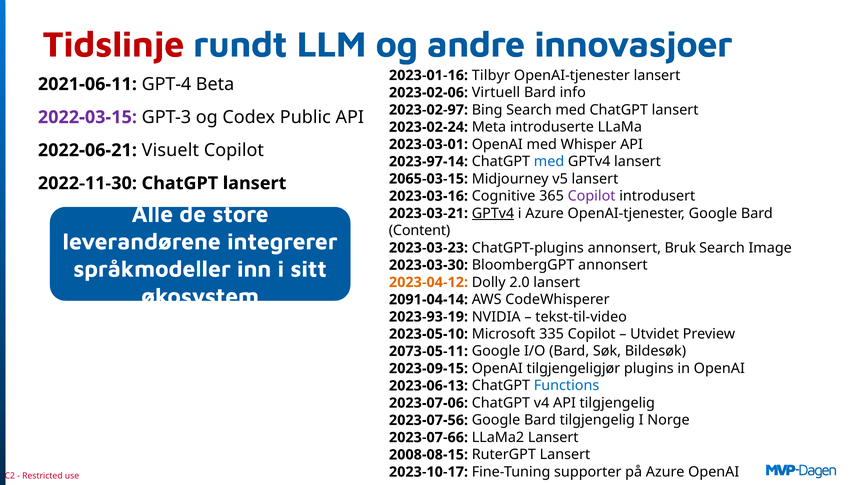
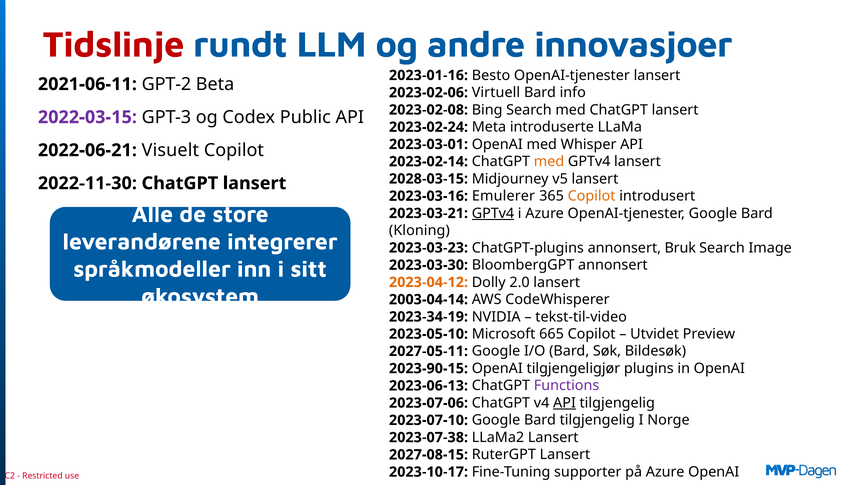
Tilbyr: Tilbyr -> Besto
GPT-4: GPT-4 -> GPT-2
2023-02-97: 2023-02-97 -> 2023-02-08
2023-97-14: 2023-97-14 -> 2023-02-14
med at (549, 162) colour: blue -> orange
2065-03-15: 2065-03-15 -> 2028-03-15
Cognitive: Cognitive -> Emulerer
Copilot at (592, 196) colour: purple -> orange
Content: Content -> Kloning
2091-04-14: 2091-04-14 -> 2003-04-14
2023-93-19: 2023-93-19 -> 2023-34-19
335: 335 -> 665
2073-05-11: 2073-05-11 -> 2027-05-11
2023-09-15: 2023-09-15 -> 2023-90-15
Functions colour: blue -> purple
API at (564, 403) underline: none -> present
2023-07-56: 2023-07-56 -> 2023-07-10
2023-07-66: 2023-07-66 -> 2023-07-38
2008-08-15: 2008-08-15 -> 2027-08-15
